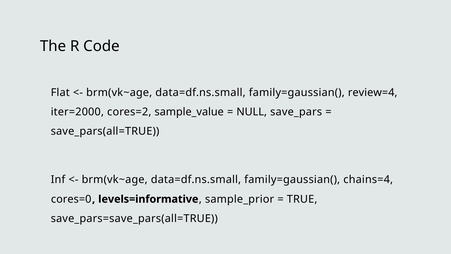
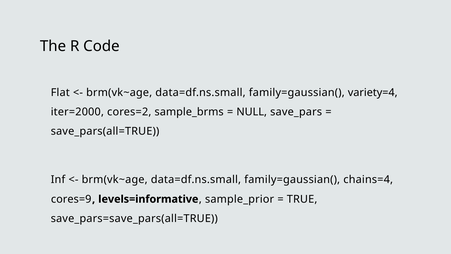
review=4: review=4 -> variety=4
sample_value: sample_value -> sample_brms
cores=0: cores=0 -> cores=9
